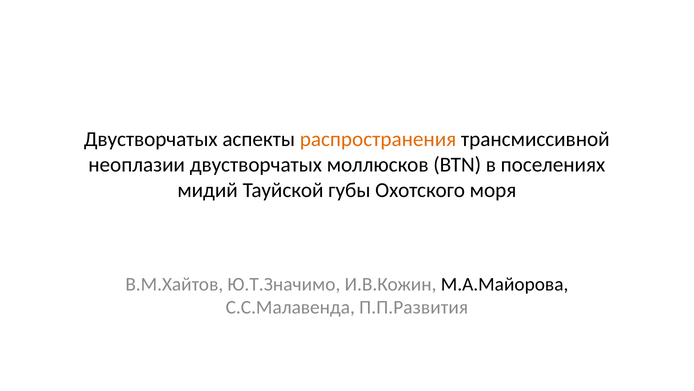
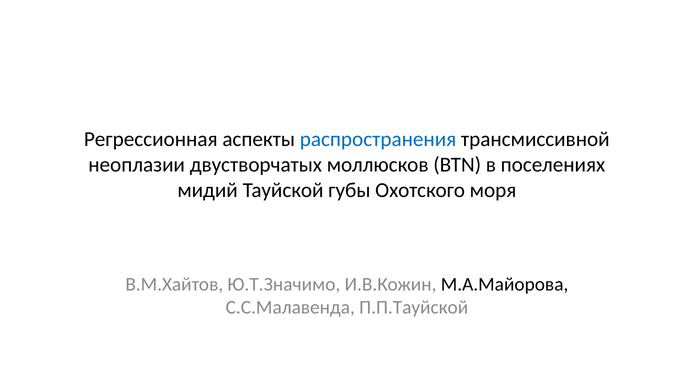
Двустворчатых at (151, 139): Двустворчатых -> Регрессионная
распространения colour: orange -> blue
П.П.Развития: П.П.Развития -> П.П.Тауйской
